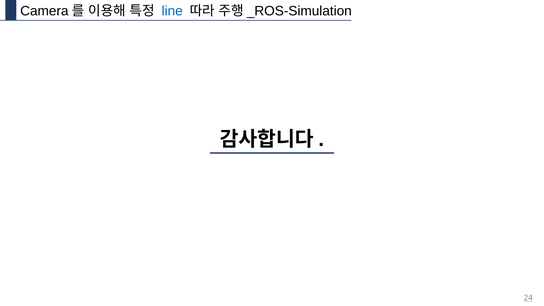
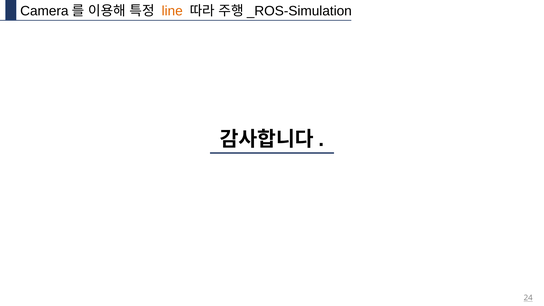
line colour: blue -> orange
